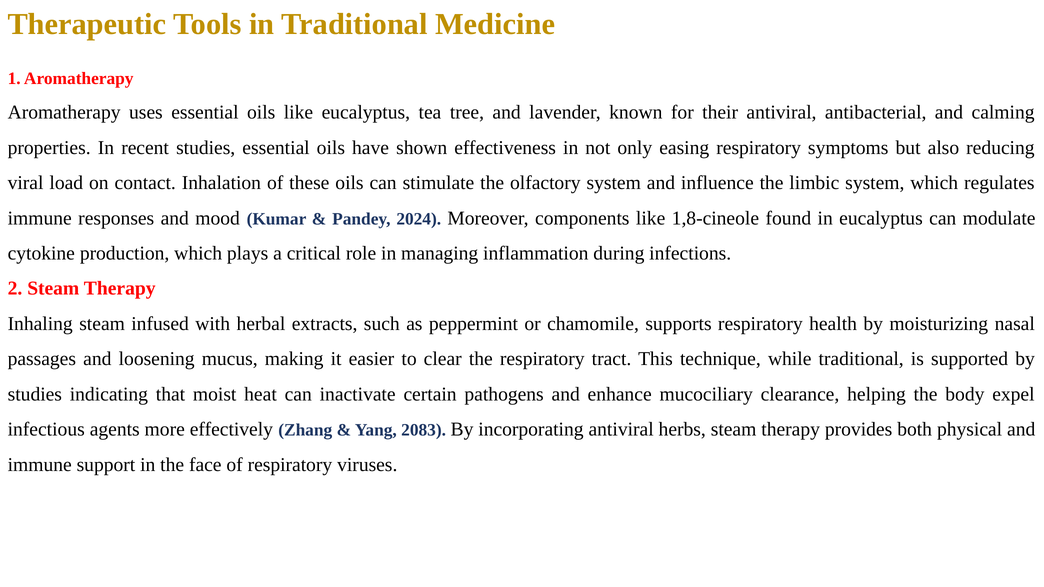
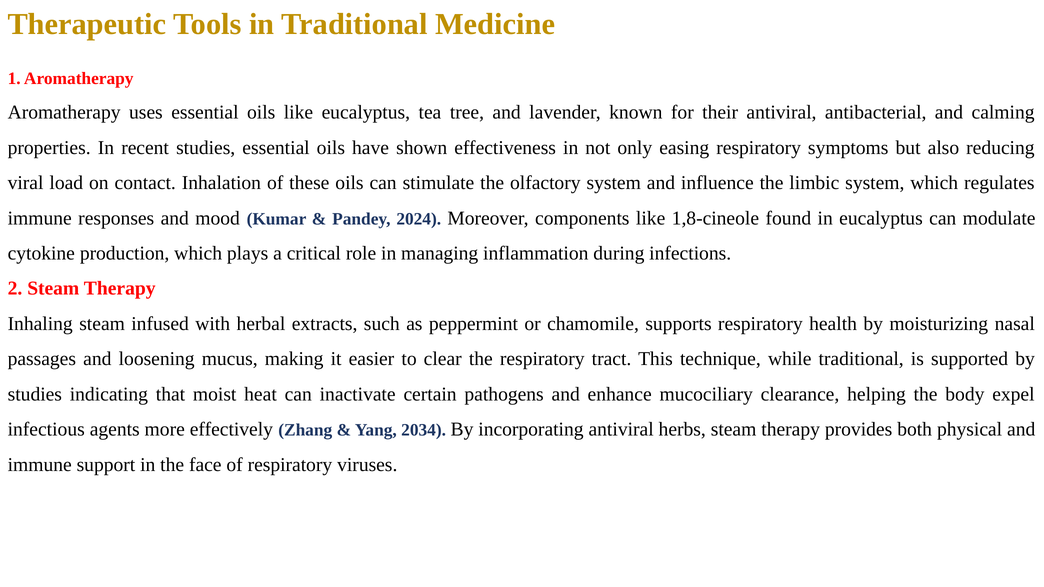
2083: 2083 -> 2034
